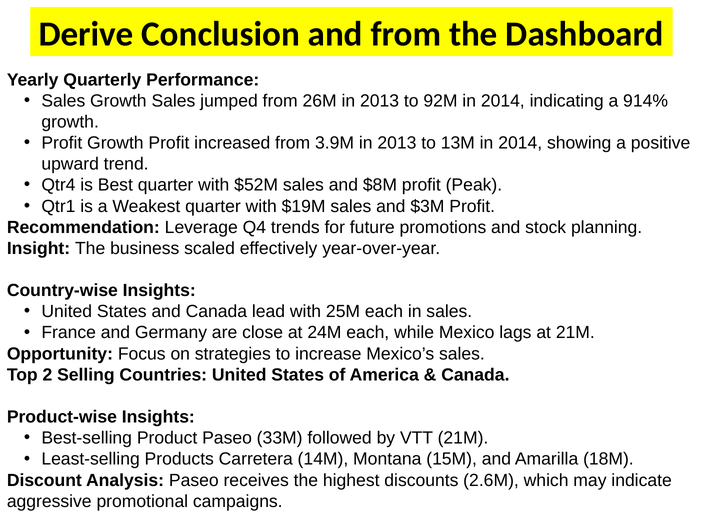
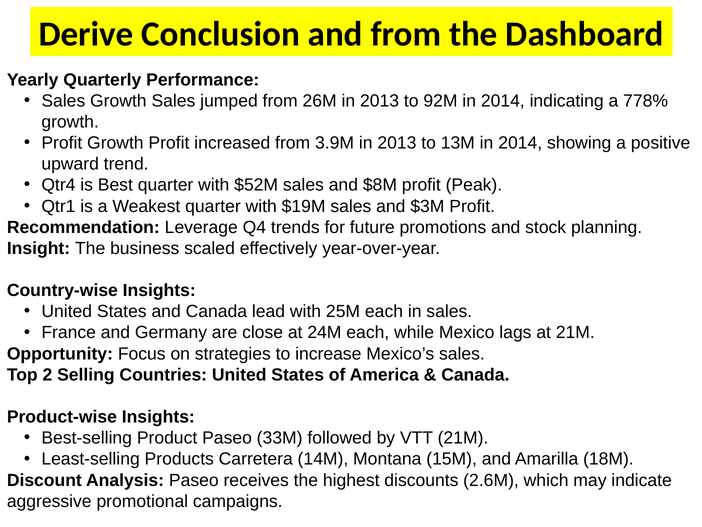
914%: 914% -> 778%
